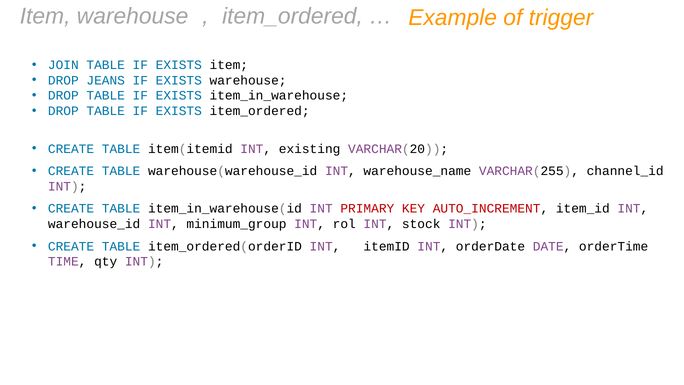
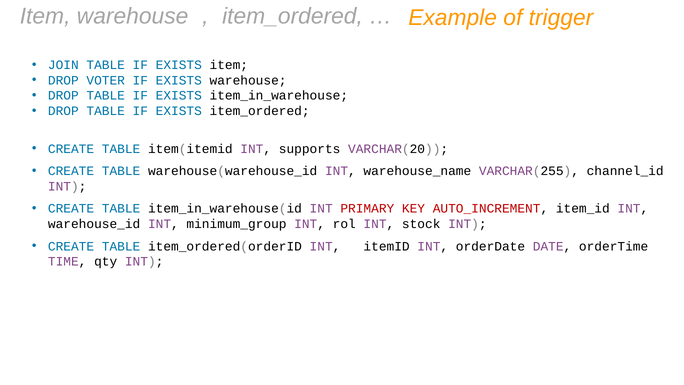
JEANS: JEANS -> VOTER
existing: existing -> supports
